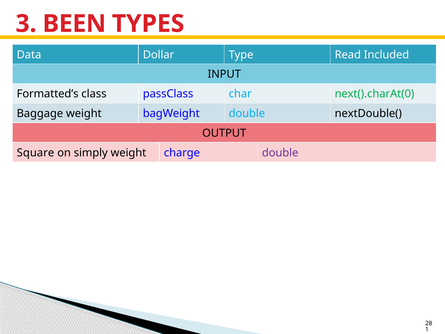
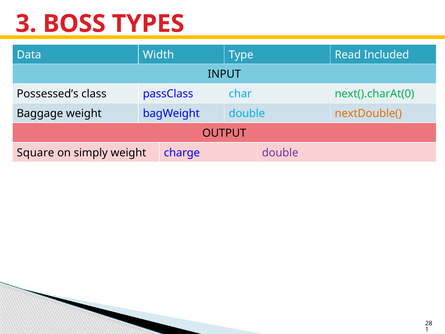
BEEN: BEEN -> BOSS
Dollar: Dollar -> Width
Formatted’s: Formatted’s -> Possessed’s
nextDouble( colour: black -> orange
